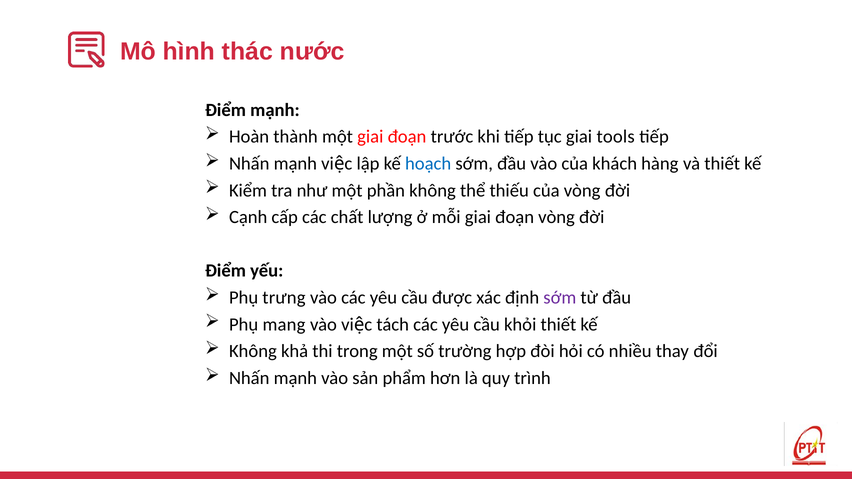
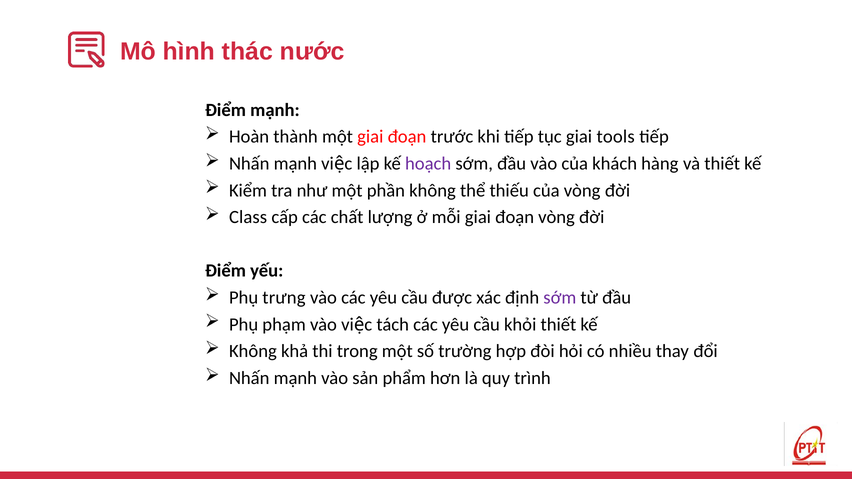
hoạch colour: blue -> purple
Cạnh: Cạnh -> Class
mang: mang -> phạm
